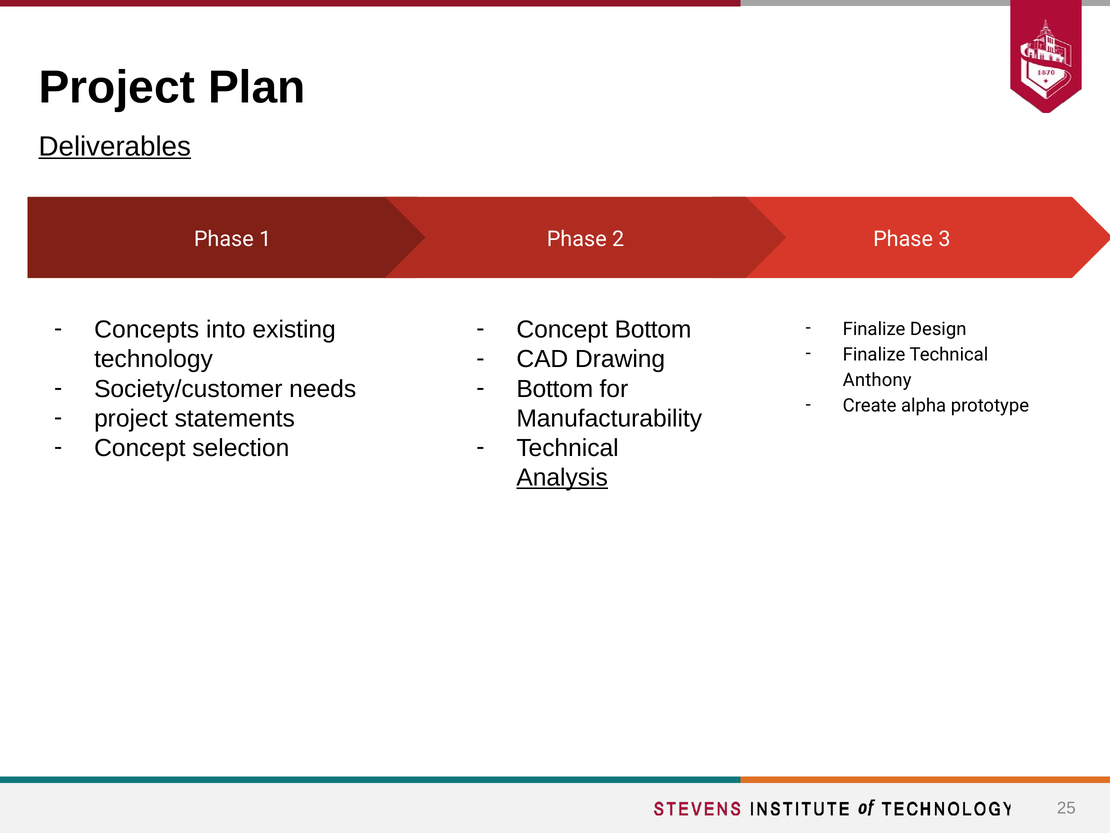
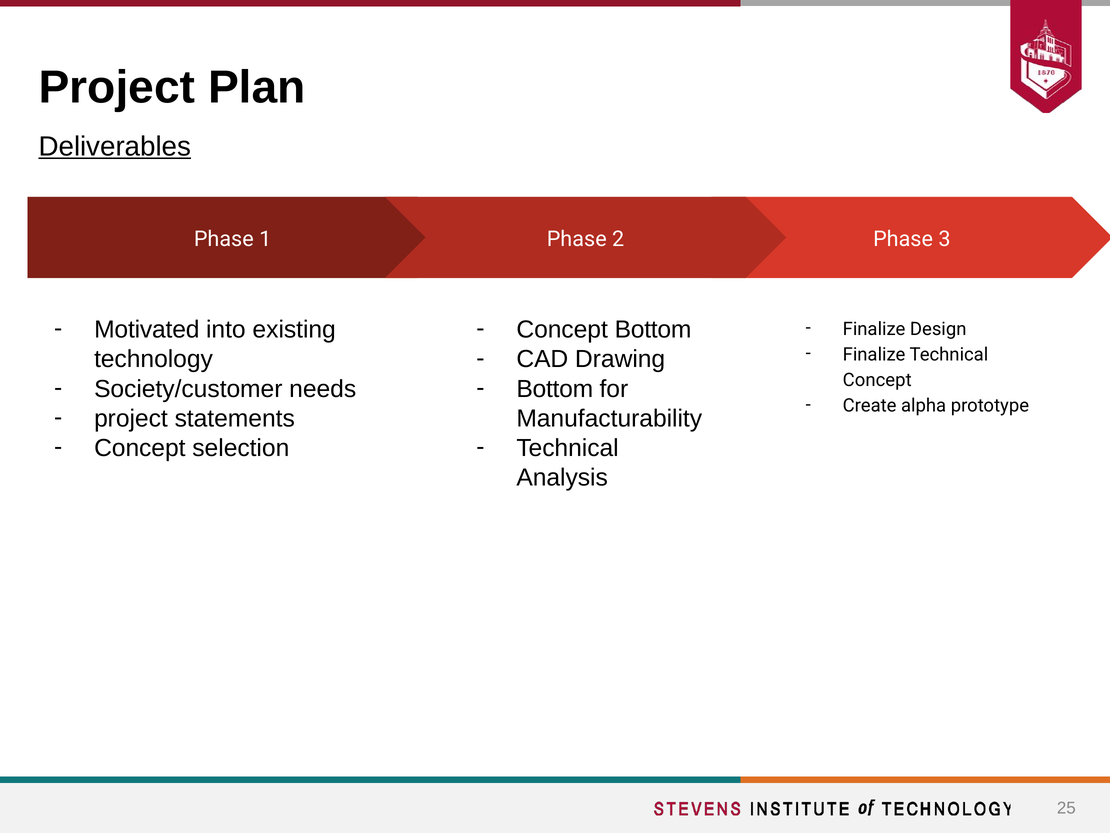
Concepts: Concepts -> Motivated
Anthony at (877, 380): Anthony -> Concept
Analysis underline: present -> none
